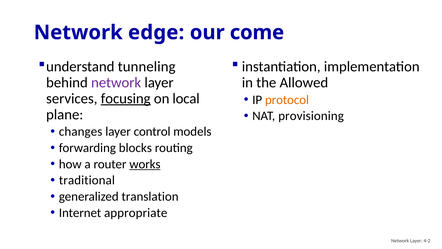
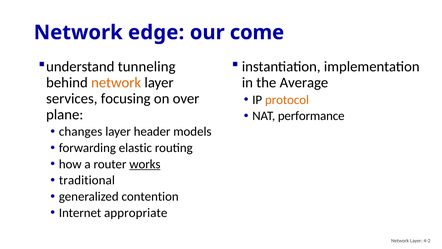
network at (116, 82) colour: purple -> orange
Allowed: Allowed -> Average
focusing underline: present -> none
local: local -> over
provisioning: provisioning -> performance
control: control -> header
blocks: blocks -> elastic
translation: translation -> contention
